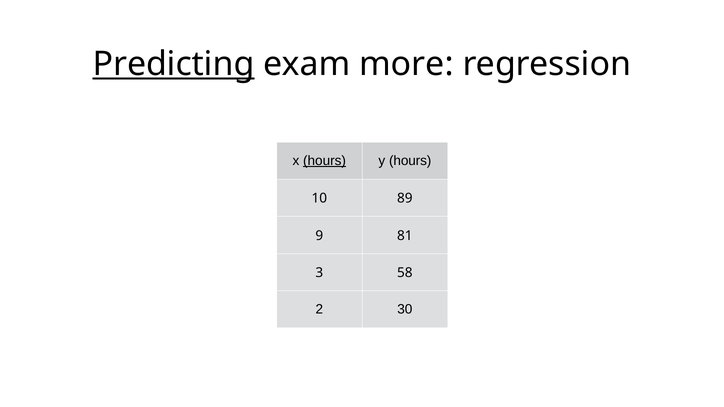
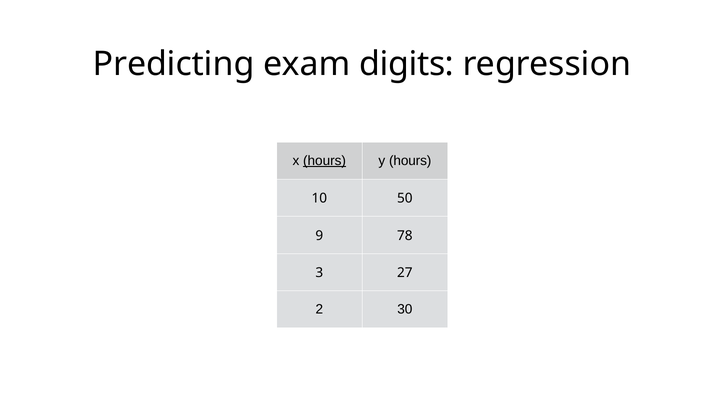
Predicting underline: present -> none
more: more -> digits
89: 89 -> 50
81: 81 -> 78
58: 58 -> 27
